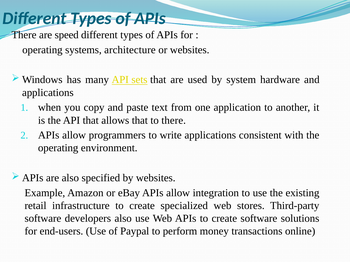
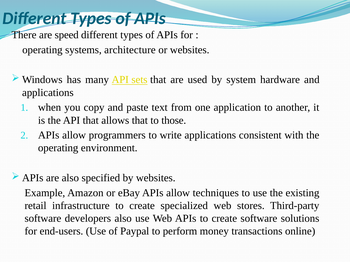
to there: there -> those
integration: integration -> techniques
